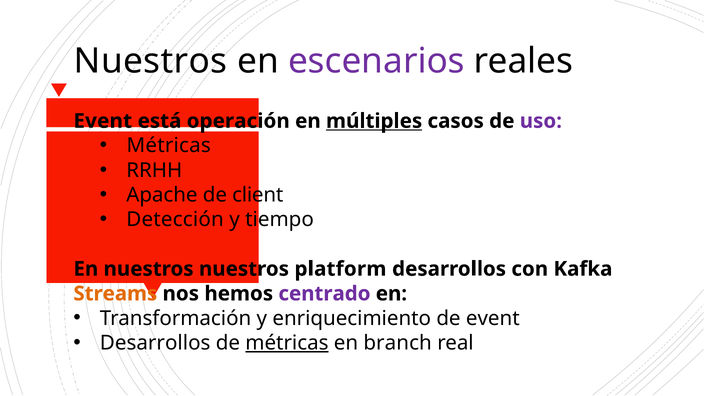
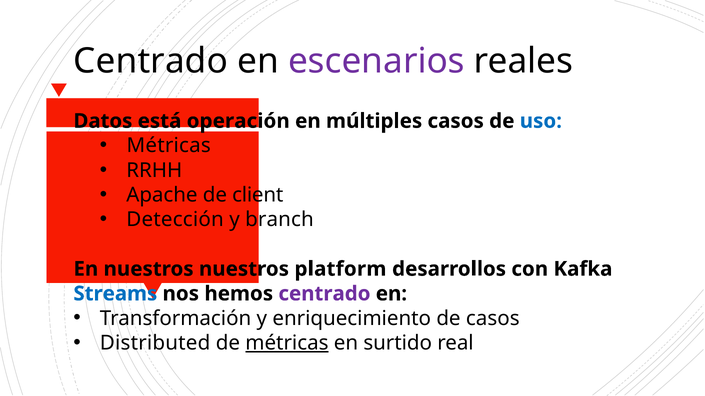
Nuestros at (151, 61): Nuestros -> Centrado
Event at (103, 121): Event -> Datos
múltiples underline: present -> none
uso colour: purple -> blue
tiempo: tiempo -> branch
Streams colour: orange -> blue
de event: event -> casos
Desarrollos at (155, 343): Desarrollos -> Distributed
branch: branch -> surtido
